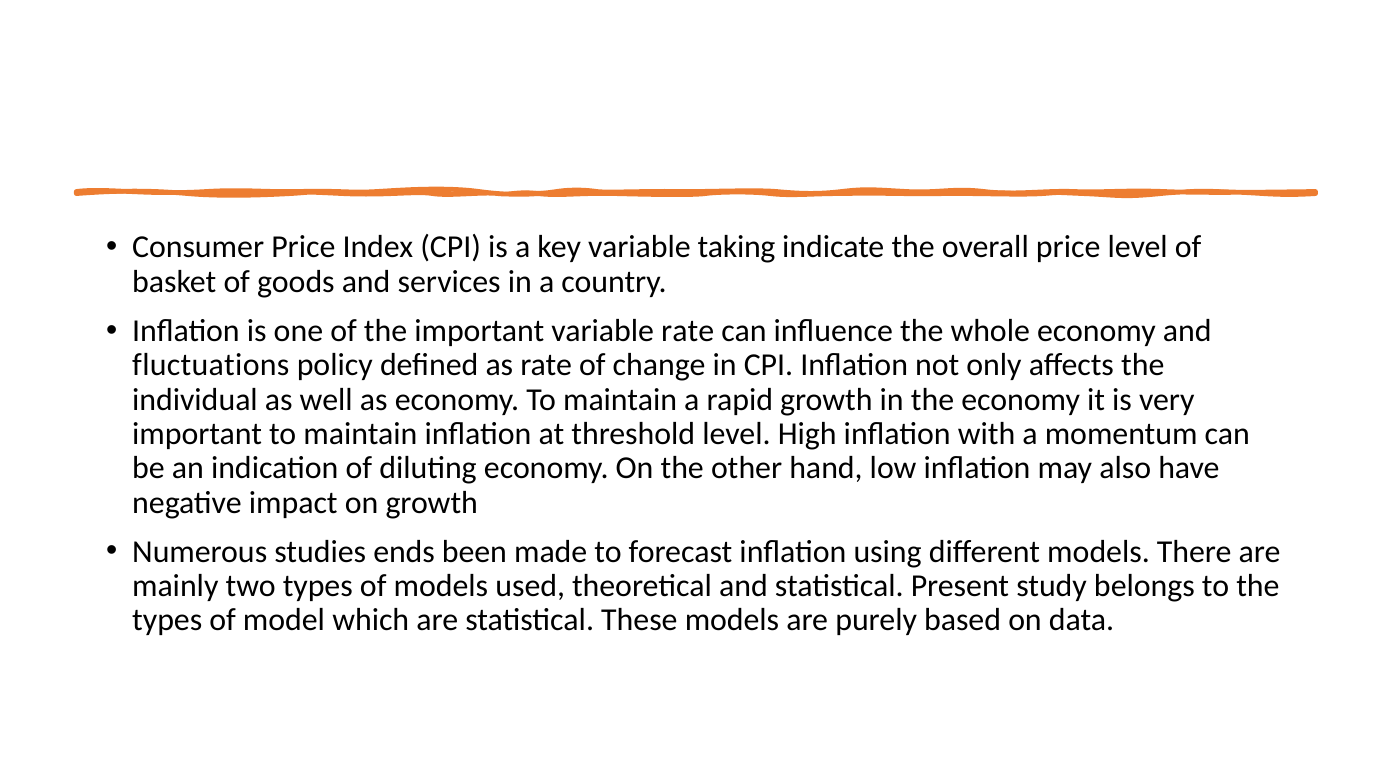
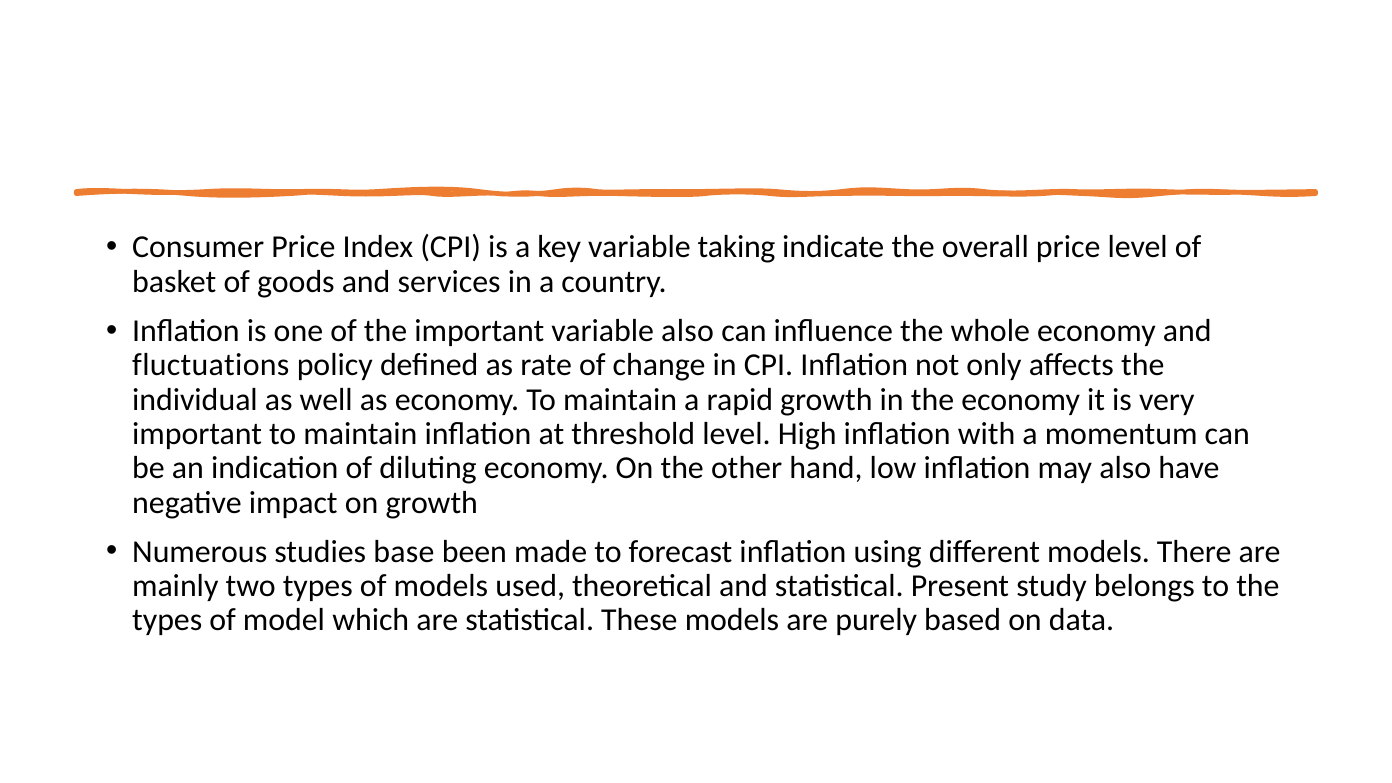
variable rate: rate -> also
ends: ends -> base
